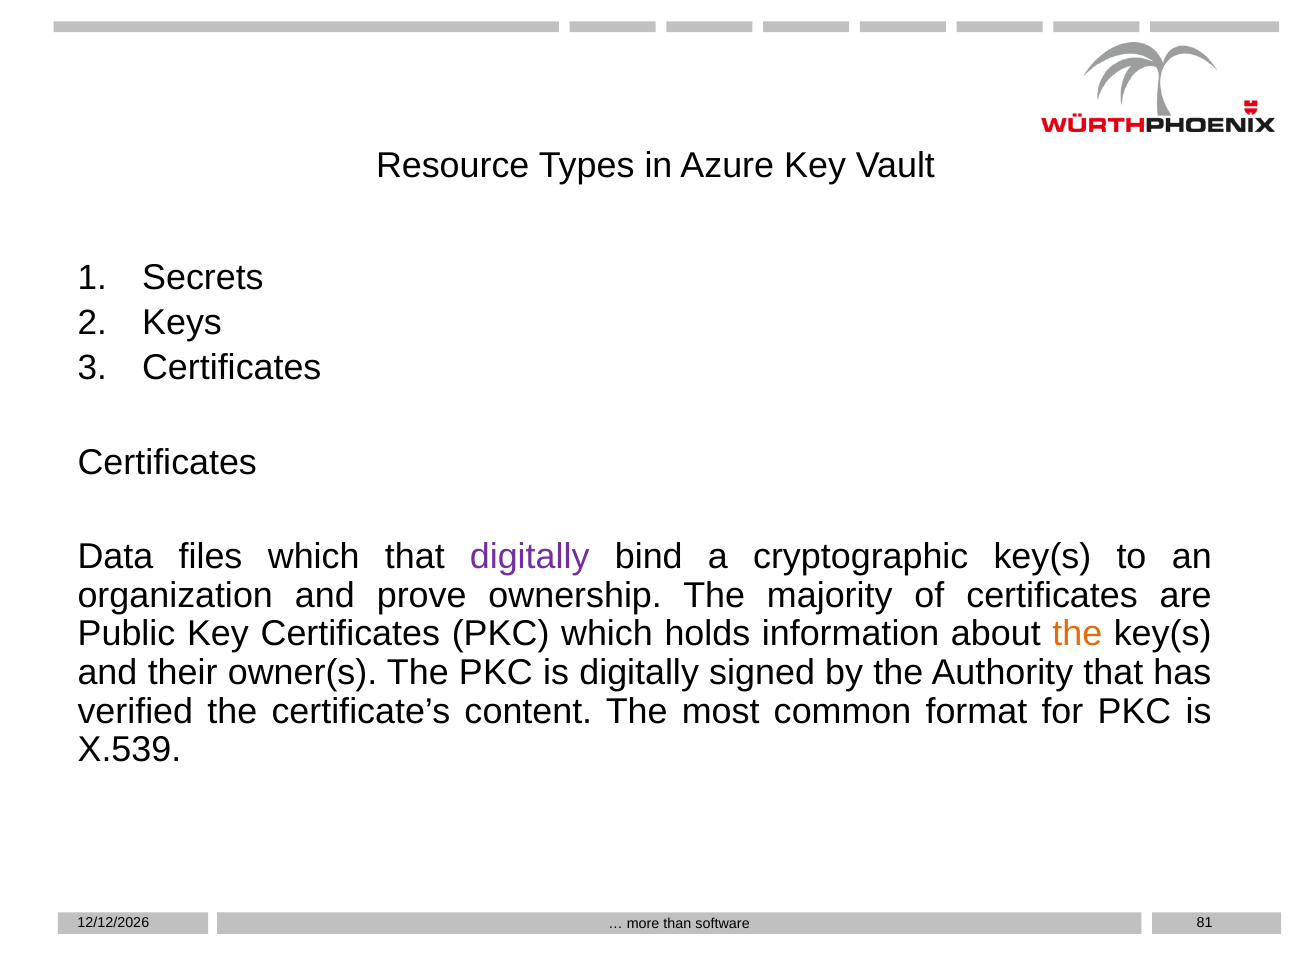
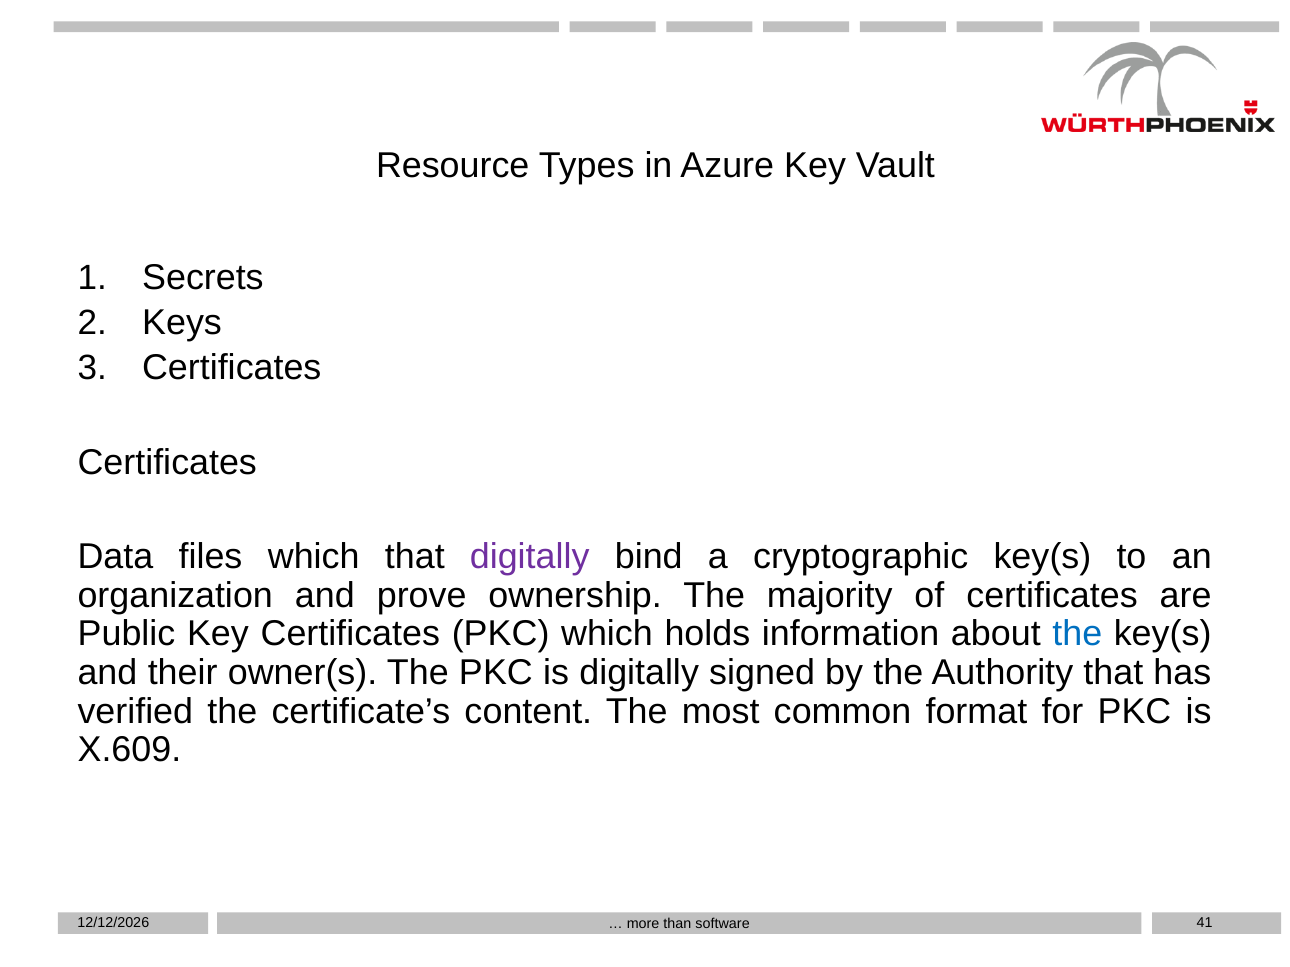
the at (1077, 634) colour: orange -> blue
X.539: X.539 -> X.609
81: 81 -> 41
